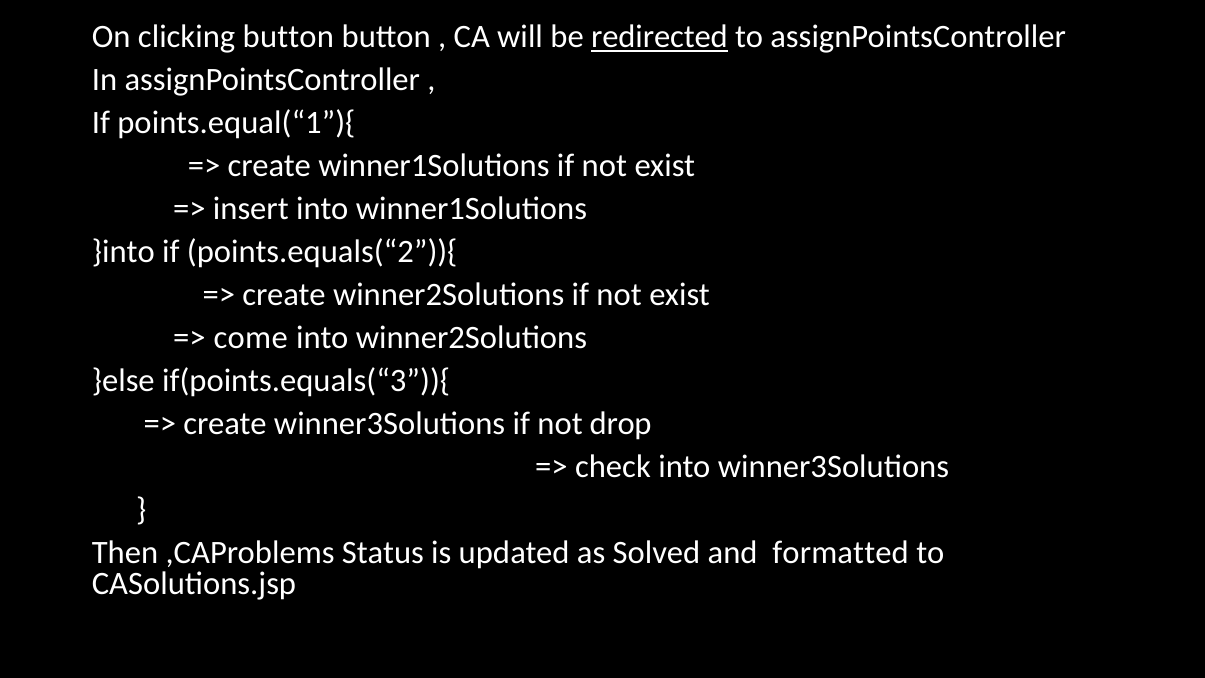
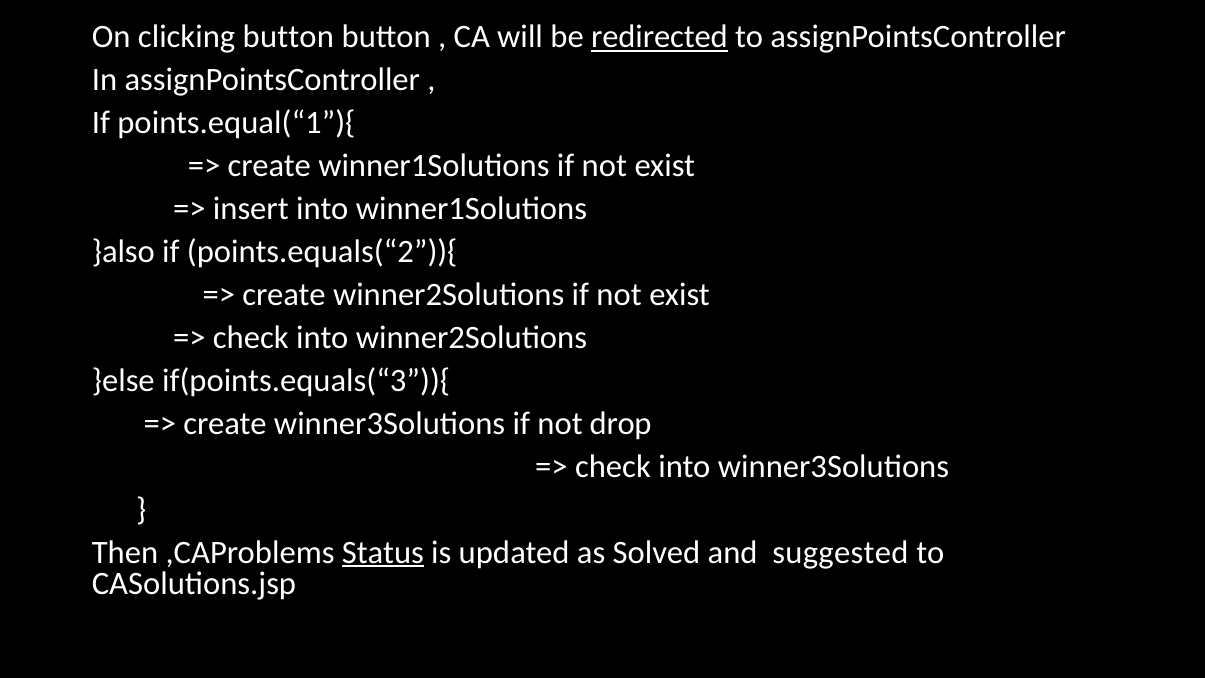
}into: }into -> }also
come at (251, 337): come -> check
Status underline: none -> present
formatted: formatted -> suggested
